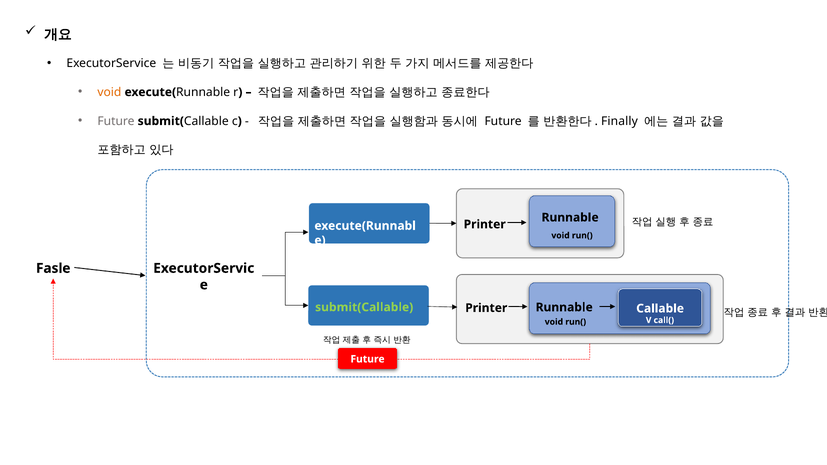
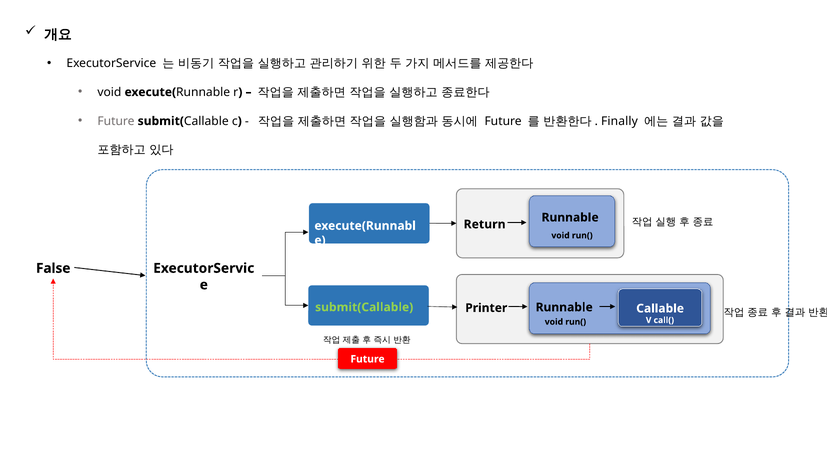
void at (109, 92) colour: orange -> black
Printer at (485, 224): Printer -> Return
Fasle: Fasle -> False
